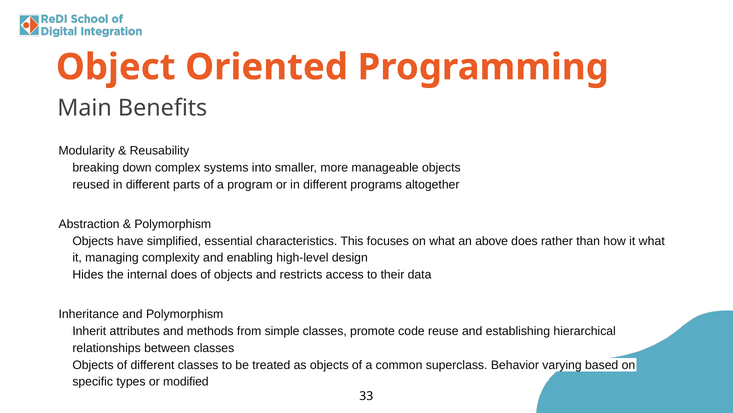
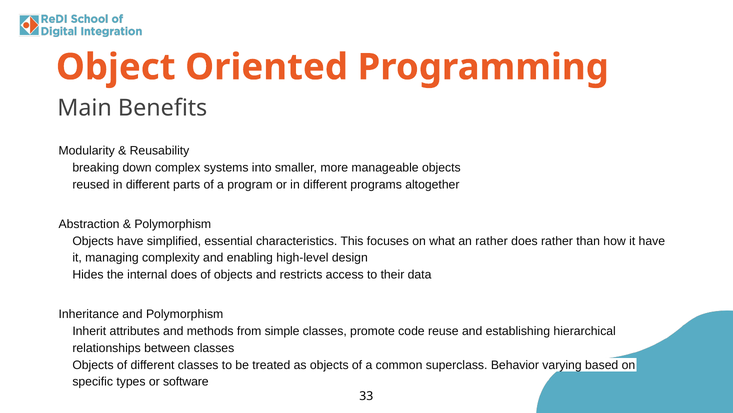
an above: above -> rather
it what: what -> have
modified: modified -> software
